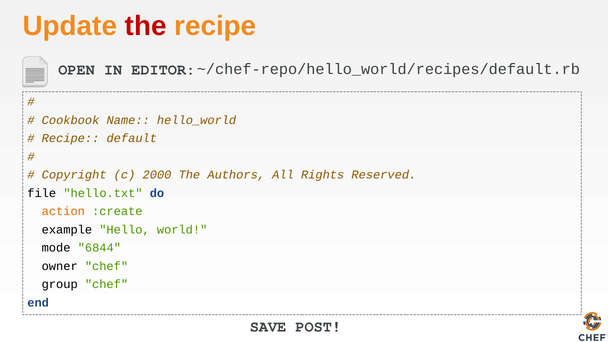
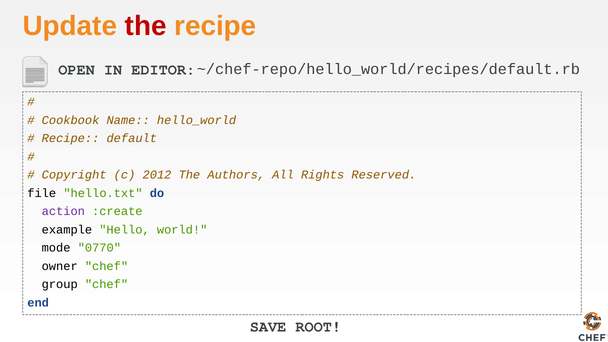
2000: 2000 -> 2012
action colour: orange -> purple
6844: 6844 -> 0770
POST: POST -> ROOT
